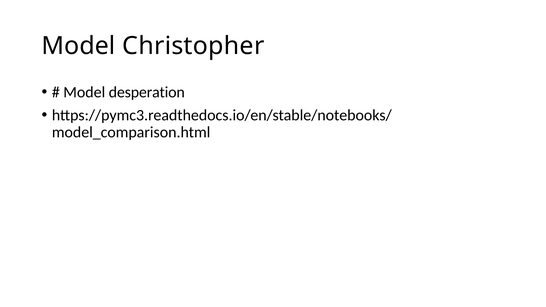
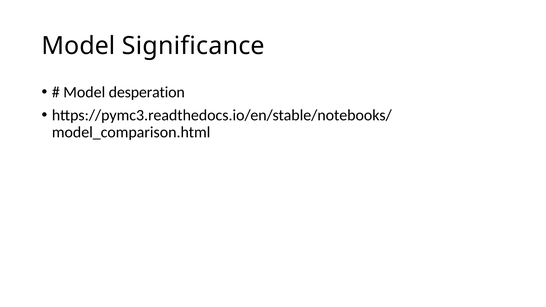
Christopher: Christopher -> Significance
